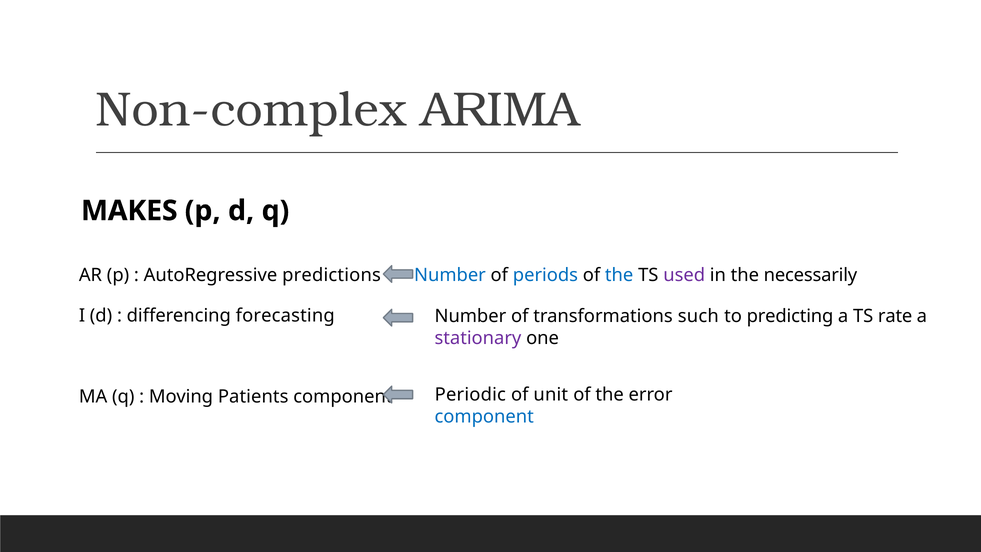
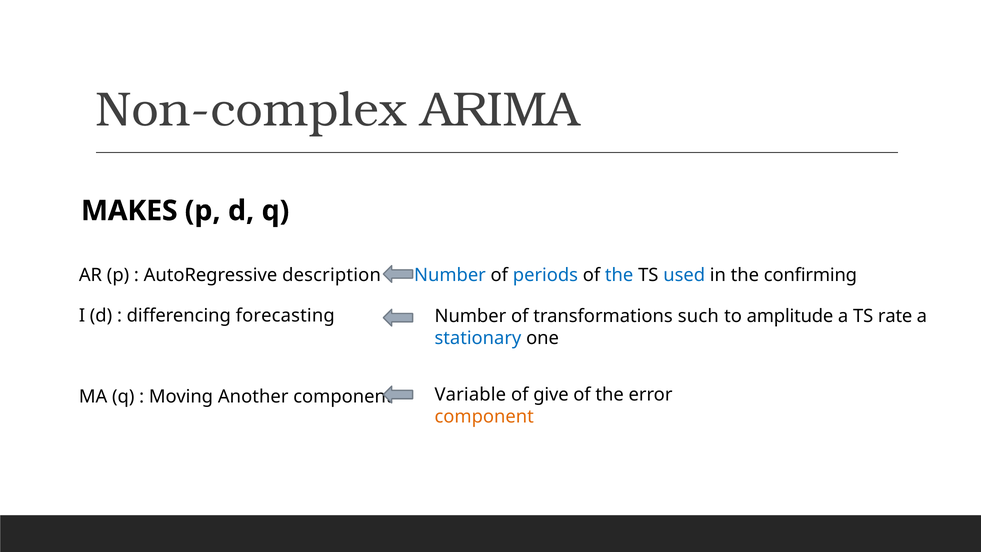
predictions: predictions -> description
used colour: purple -> blue
necessarily: necessarily -> confirming
predicting: predicting -> amplitude
stationary colour: purple -> blue
Periodic: Periodic -> Variable
unit: unit -> give
Patients: Patients -> Another
component at (484, 416) colour: blue -> orange
